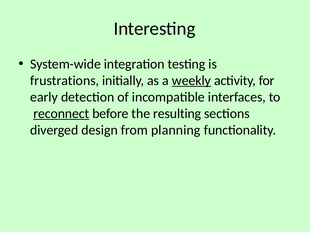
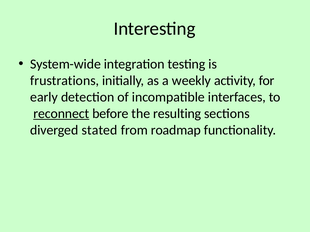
weekly underline: present -> none
design: design -> stated
planning: planning -> roadmap
